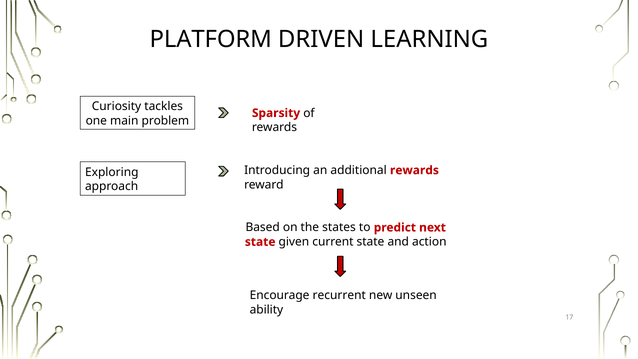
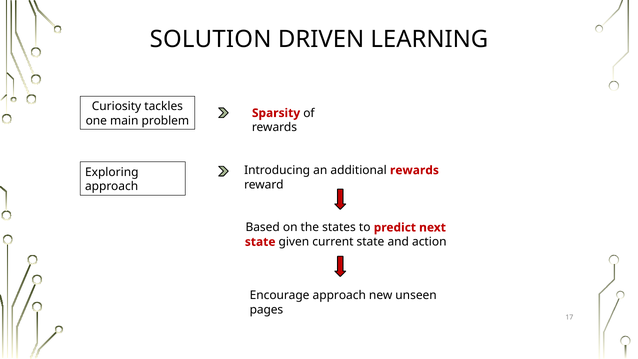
PLATFORM: PLATFORM -> SOLUTION
Encourage recurrent: recurrent -> approach
ability: ability -> pages
